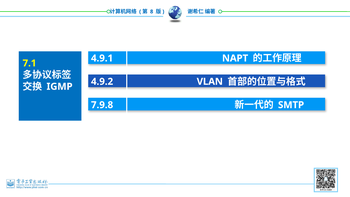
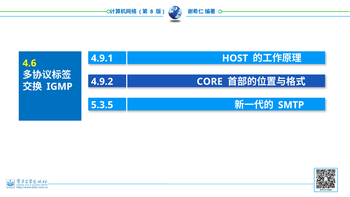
NAPT: NAPT -> HOST
7.1: 7.1 -> 4.6
VLAN: VLAN -> CORE
7.9.8: 7.9.8 -> 5.3.5
